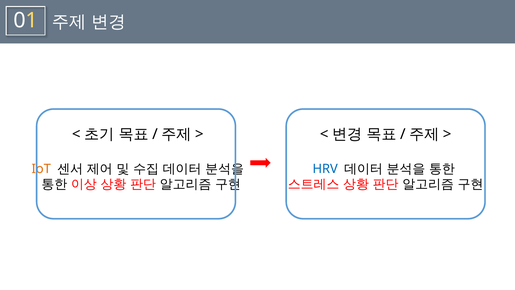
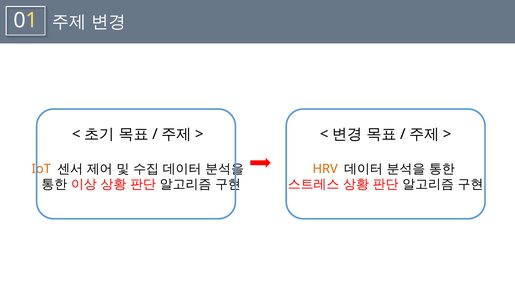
HRV colour: blue -> orange
